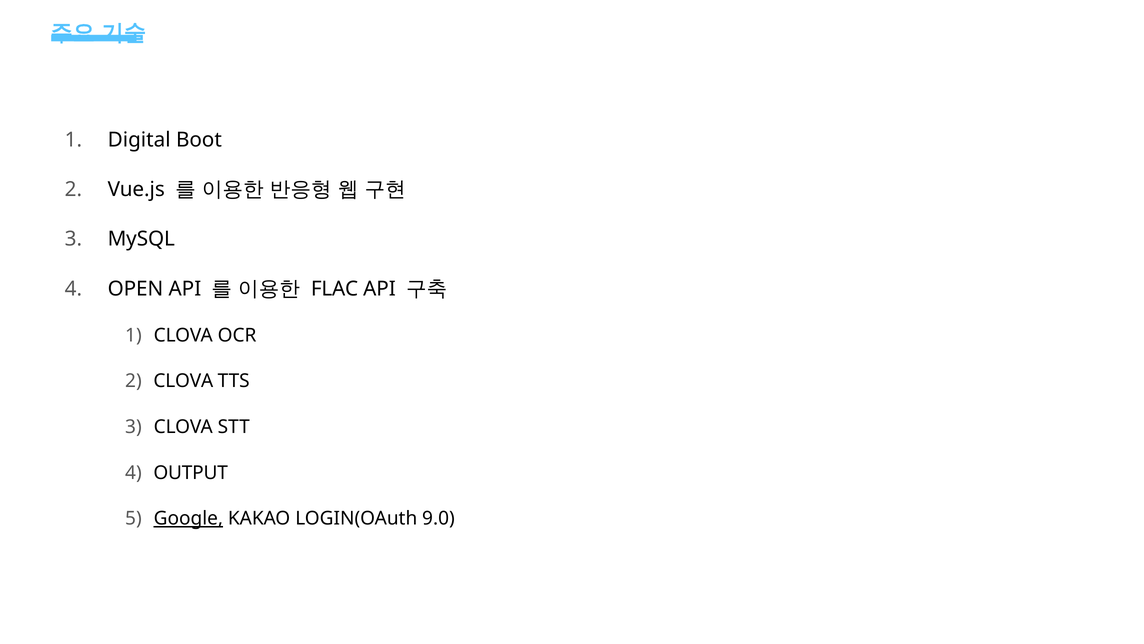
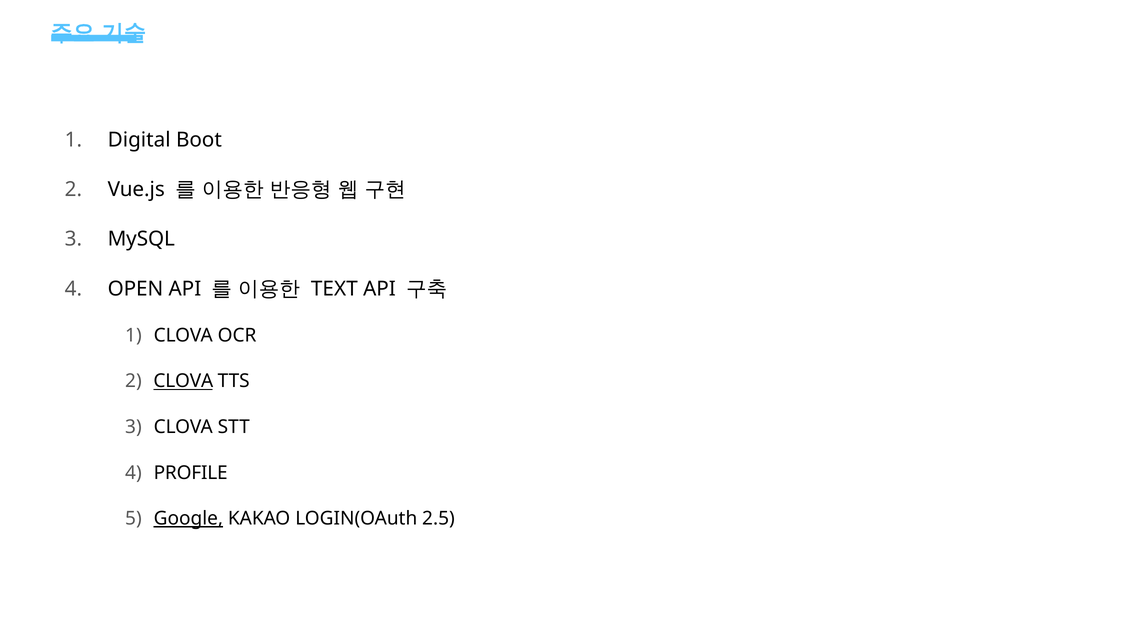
FLAC: FLAC -> TEXT
CLOVA at (183, 381) underline: none -> present
OUTPUT: OUTPUT -> PROFILE
9.0: 9.0 -> 2.5
